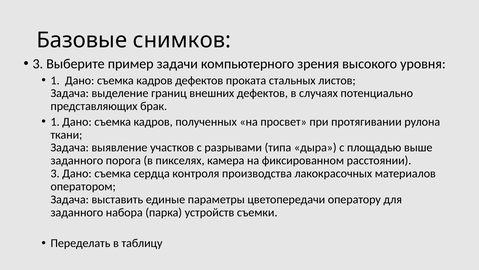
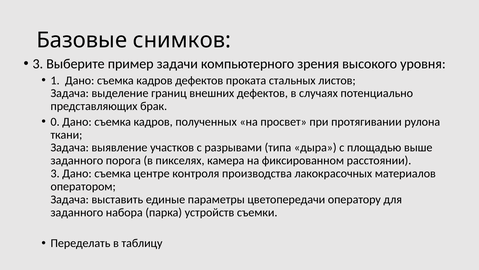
1 at (55, 122): 1 -> 0
сердца: сердца -> центре
